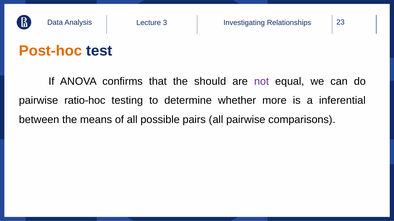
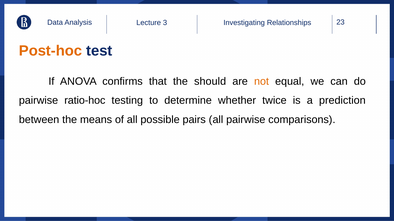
not colour: purple -> orange
more: more -> twice
inferential: inferential -> prediction
